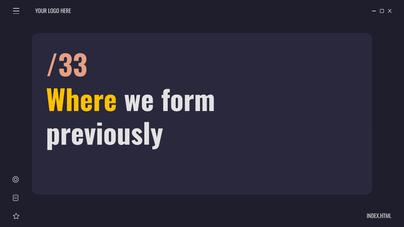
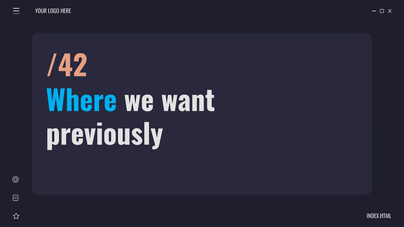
/33: /33 -> /42
Where colour: yellow -> light blue
form: form -> want
